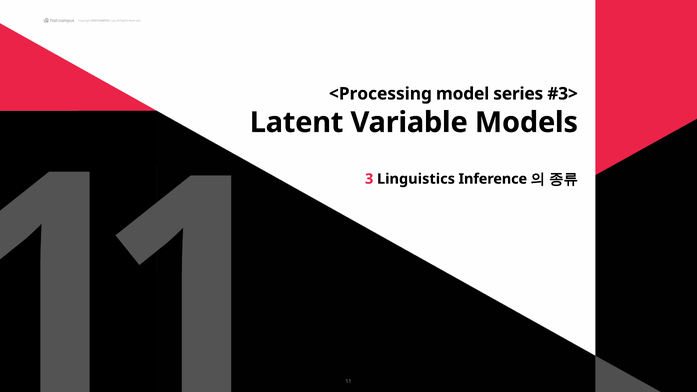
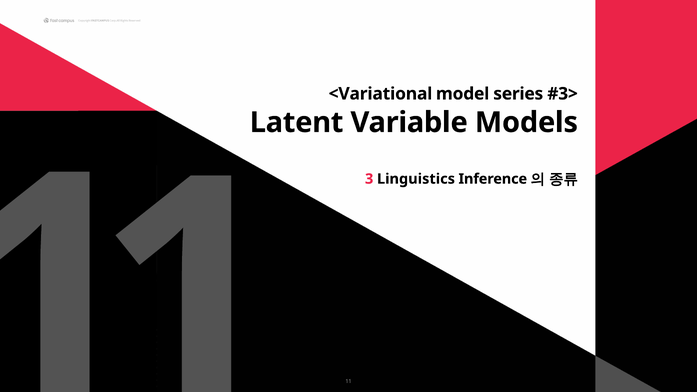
<Processing: <Processing -> <Variational
